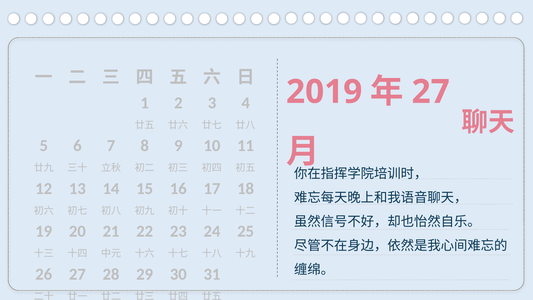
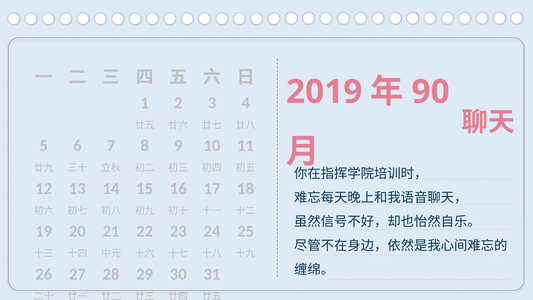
27 at (431, 92): 27 -> 90
